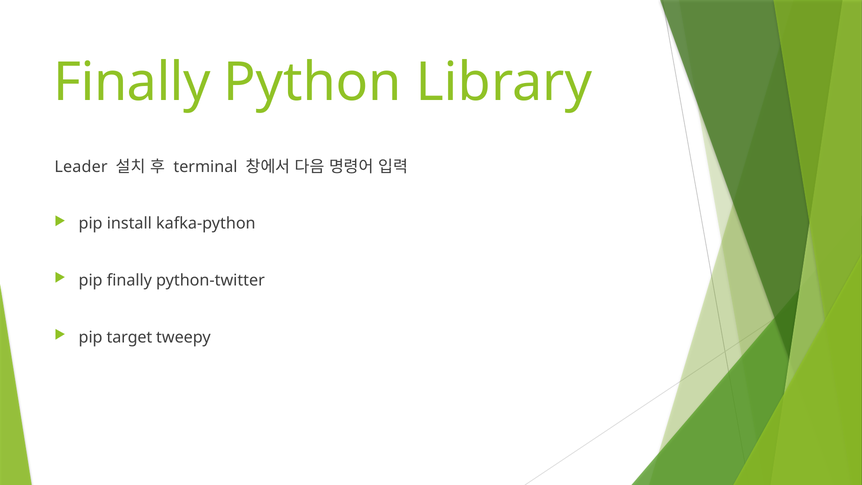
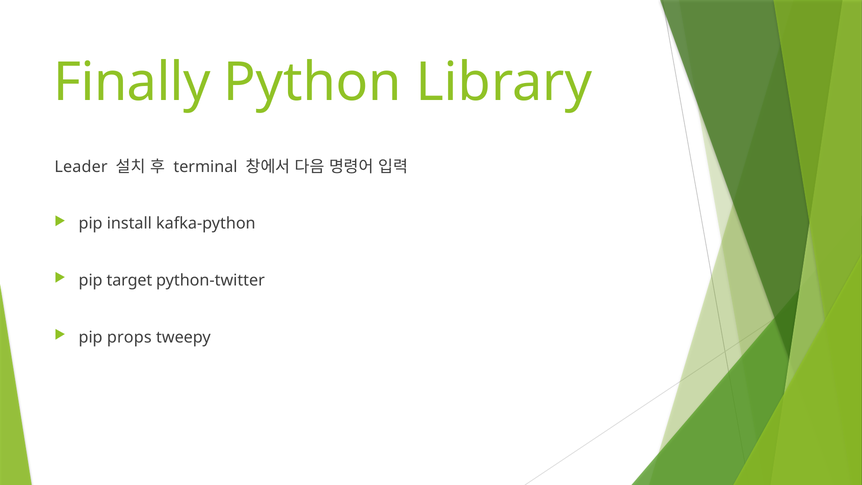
pip finally: finally -> target
target: target -> props
